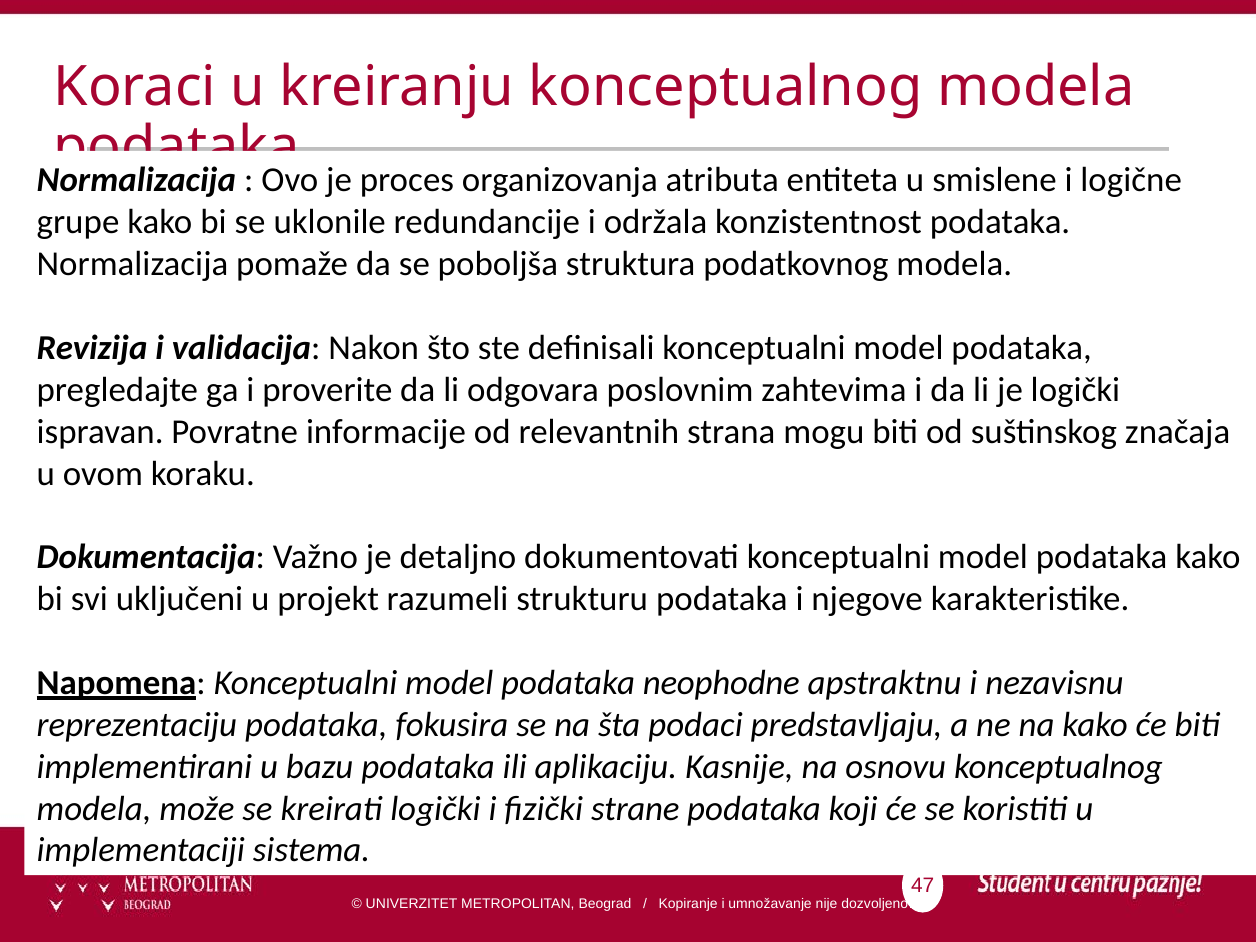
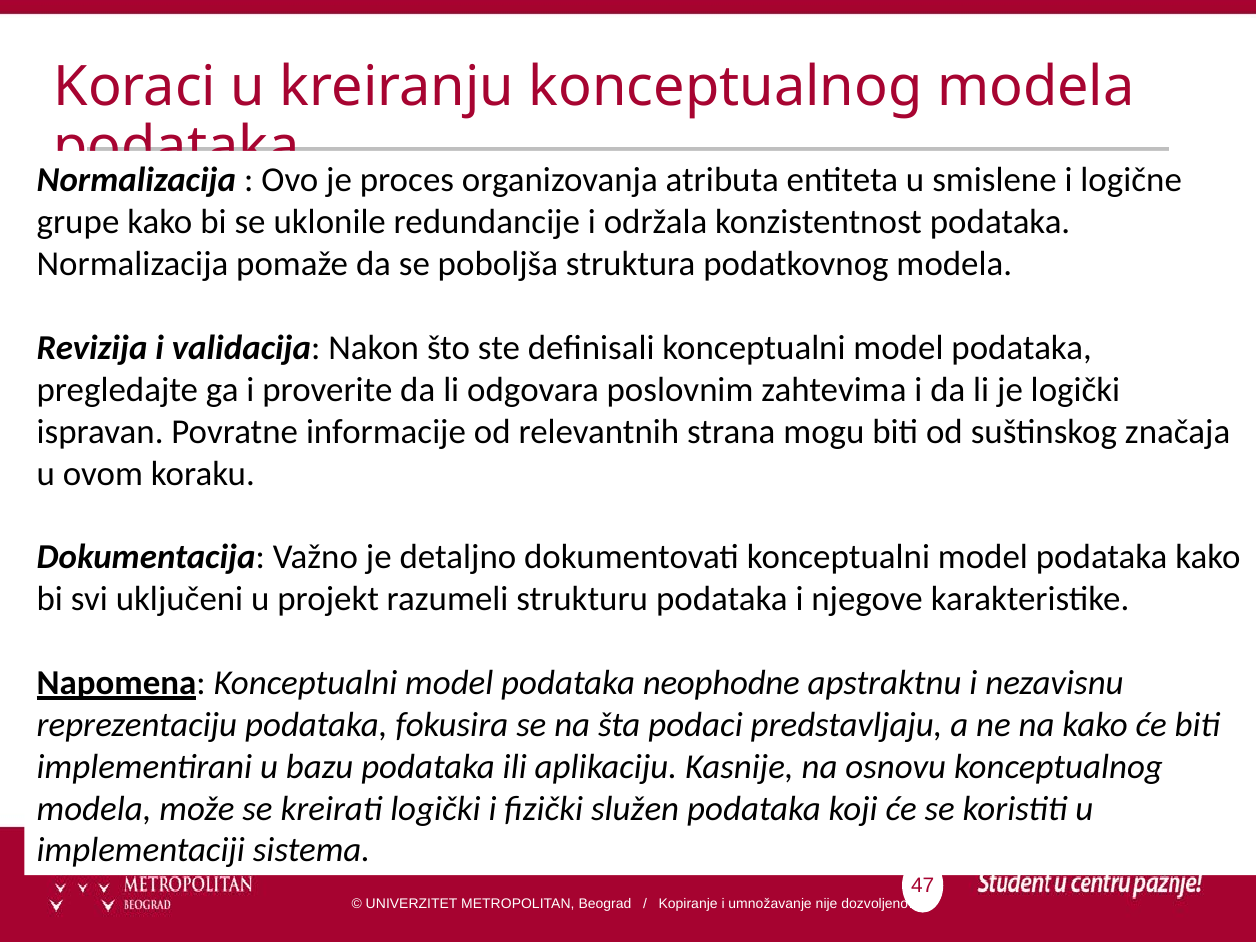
strane: strane -> služen
